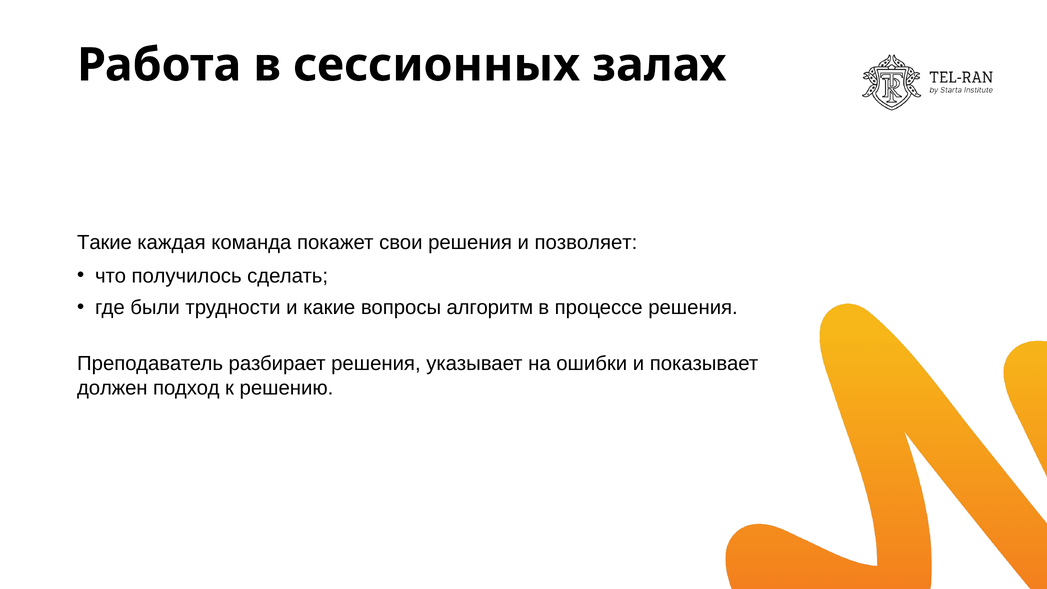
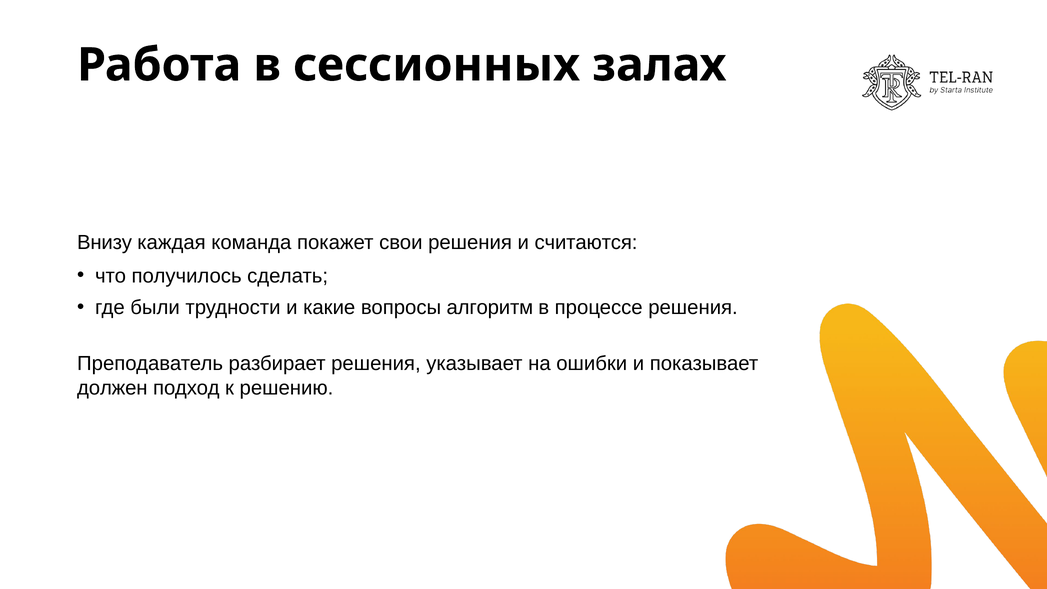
Такие: Такие -> Внизу
позволяет: позволяет -> считаются
